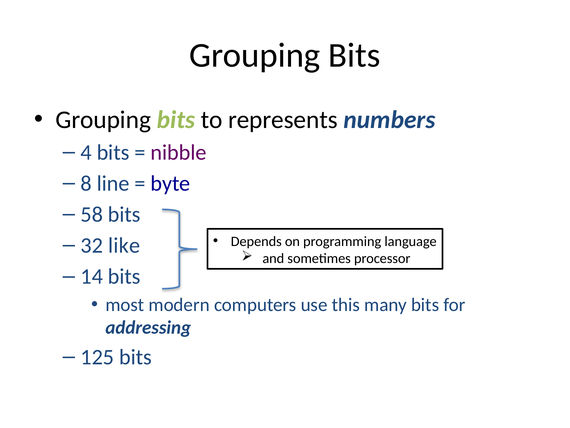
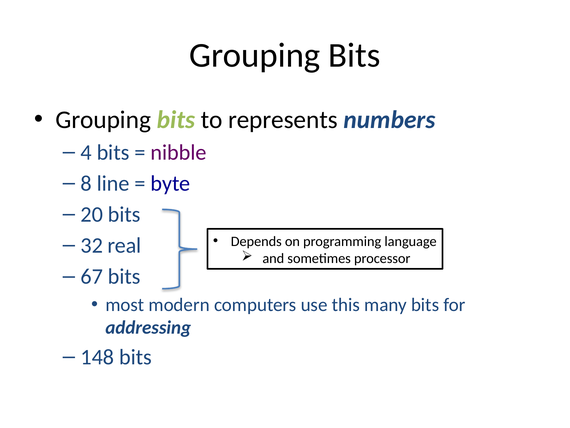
58: 58 -> 20
like: like -> real
14: 14 -> 67
125: 125 -> 148
